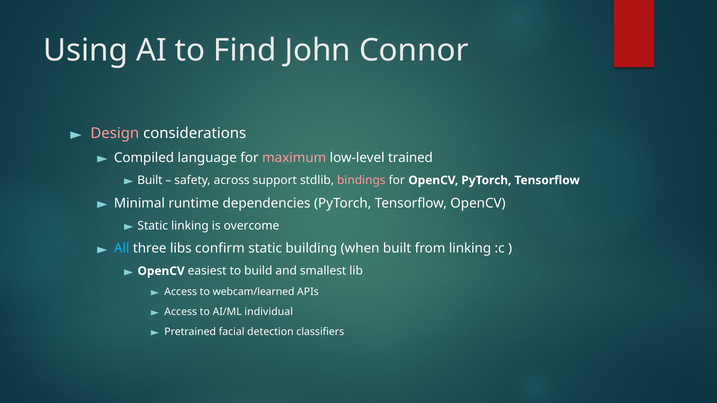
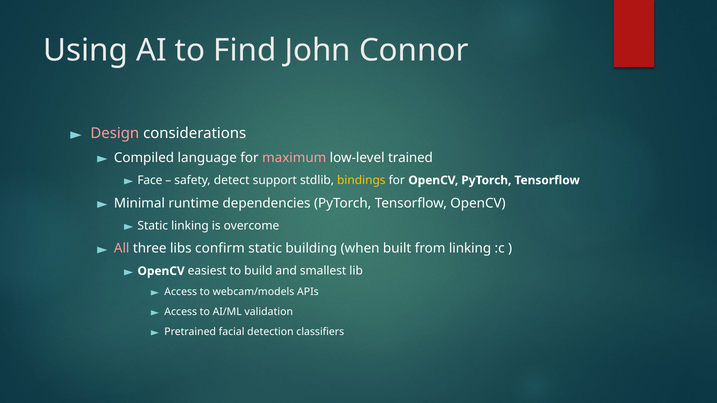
Built at (150, 180): Built -> Face
across: across -> detect
bindings colour: pink -> yellow
All colour: light blue -> pink
webcam/learned: webcam/learned -> webcam/models
individual: individual -> validation
